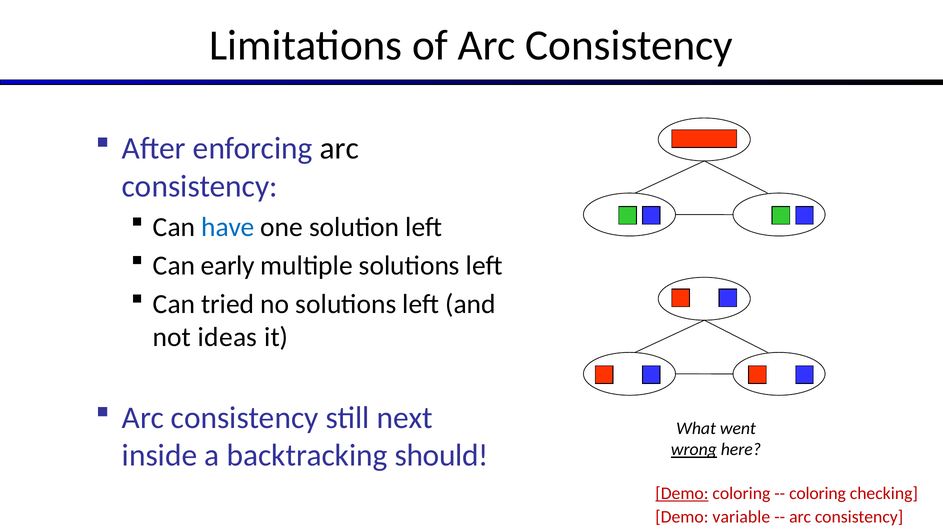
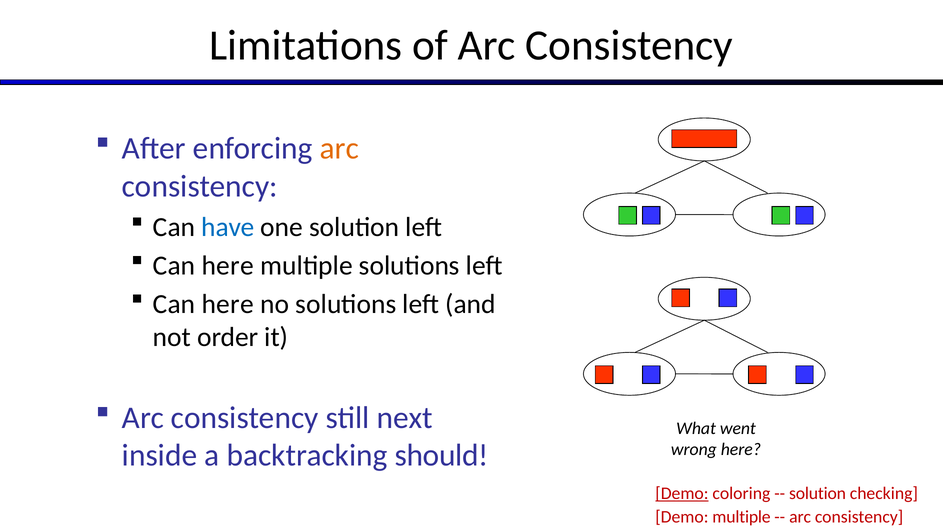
arc at (339, 148) colour: black -> orange
early at (228, 265): early -> here
tried at (228, 304): tried -> here
ideas: ideas -> order
wrong underline: present -> none
coloring at (818, 493): coloring -> solution
Demo variable: variable -> multiple
